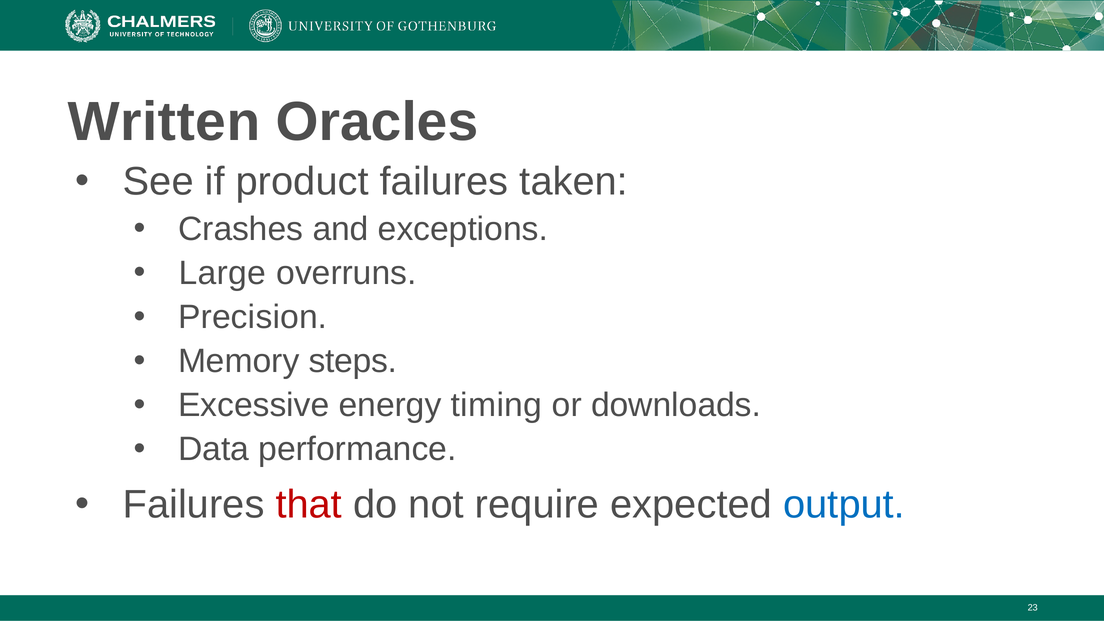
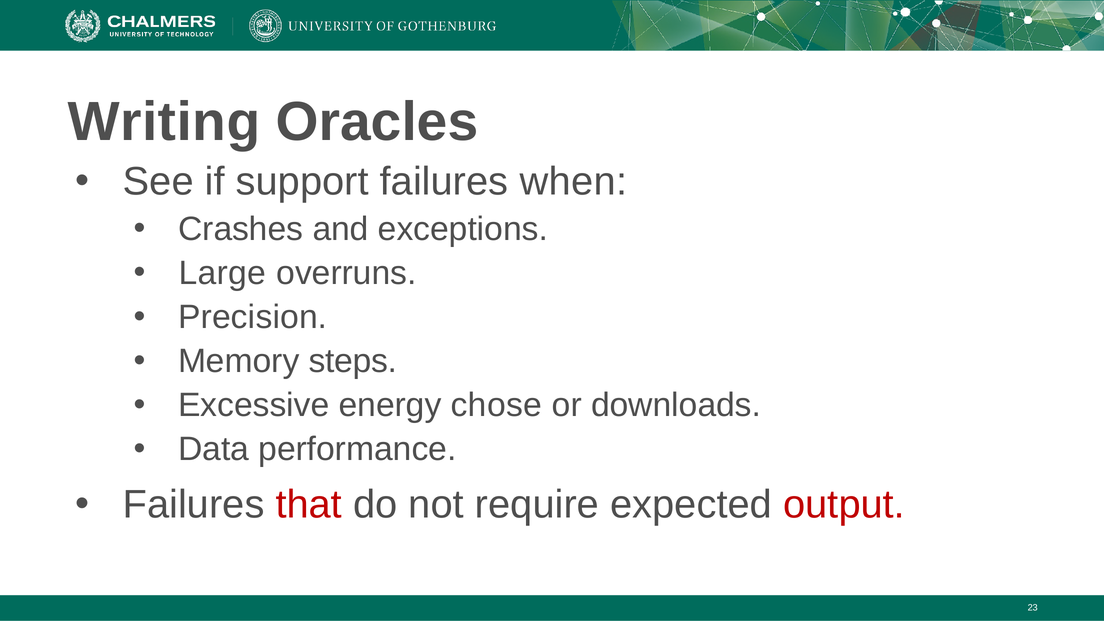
Written: Written -> Writing
product: product -> support
taken: taken -> when
timing: timing -> chose
output colour: blue -> red
